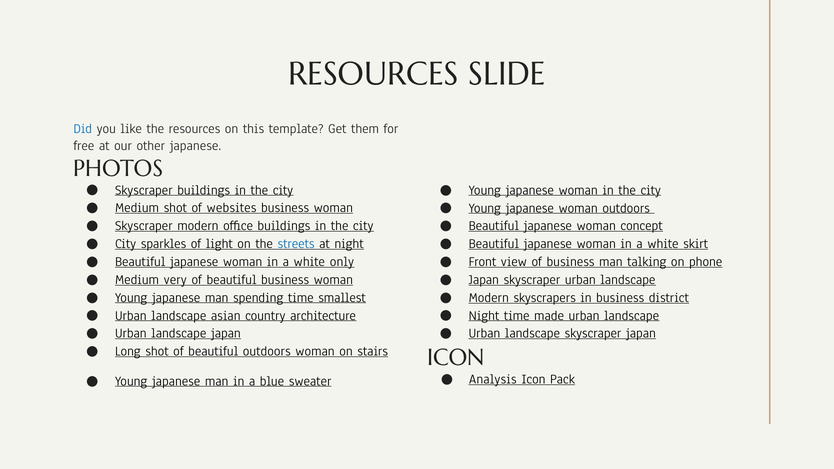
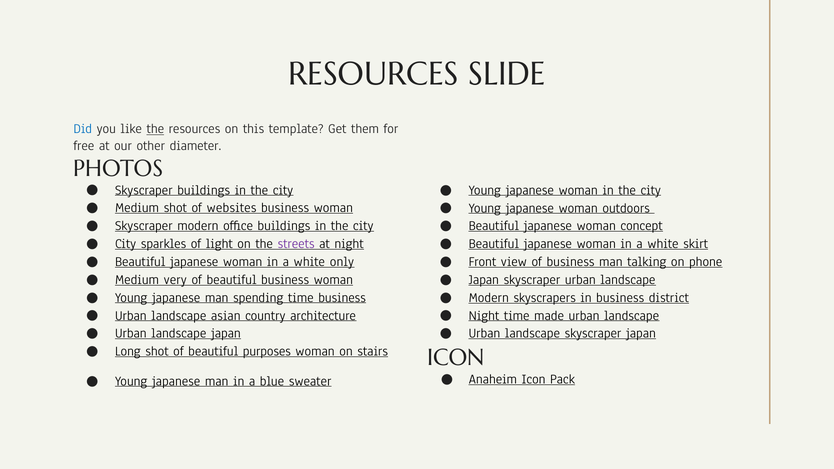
the at (155, 129) underline: none -> present
other japanese: japanese -> diameter
streets colour: blue -> purple
time smallest: smallest -> business
beautiful outdoors: outdoors -> purposes
Analysis: Analysis -> Anaheim
